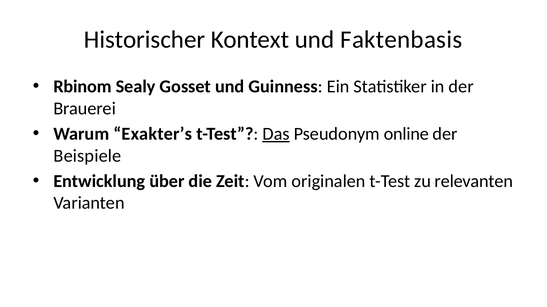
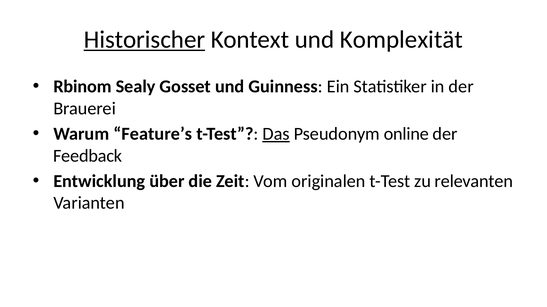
Historischer underline: none -> present
Faktenbasis: Faktenbasis -> Komplexität
Exakter’s: Exakter’s -> Feature’s
Beispiele: Beispiele -> Feedback
